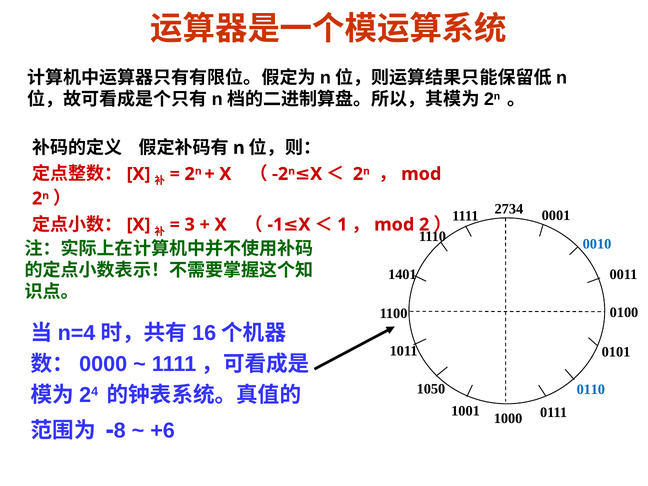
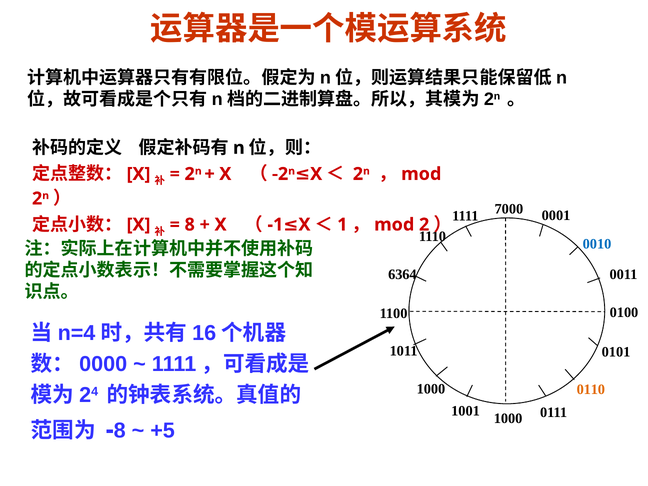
2734: 2734 -> 7000
3 at (190, 225): 3 -> 8
1401: 1401 -> 6364
1050 at (431, 389): 1050 -> 1000
0110 colour: blue -> orange
+6: +6 -> +5
